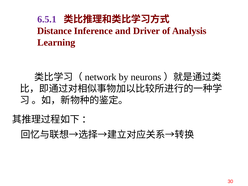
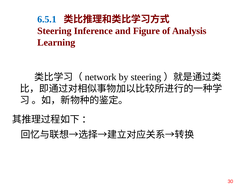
6.5.1 colour: purple -> blue
Distance at (54, 31): Distance -> Steering
Driver: Driver -> Figure
by neurons: neurons -> steering
